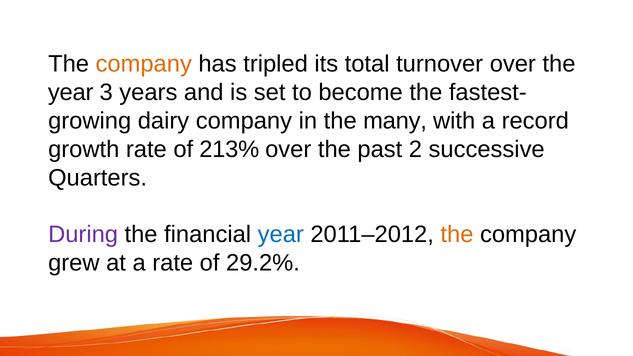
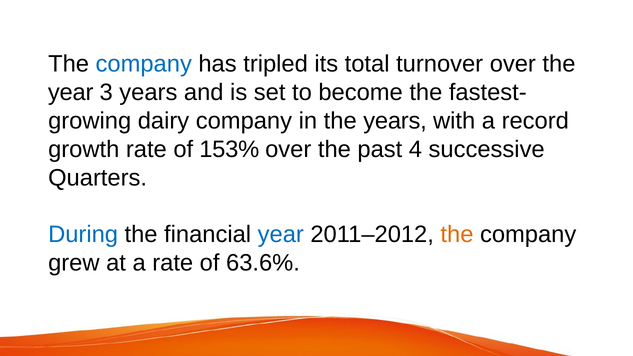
company at (144, 64) colour: orange -> blue
the many: many -> years
213%: 213% -> 153%
2: 2 -> 4
During colour: purple -> blue
29.2%: 29.2% -> 63.6%
